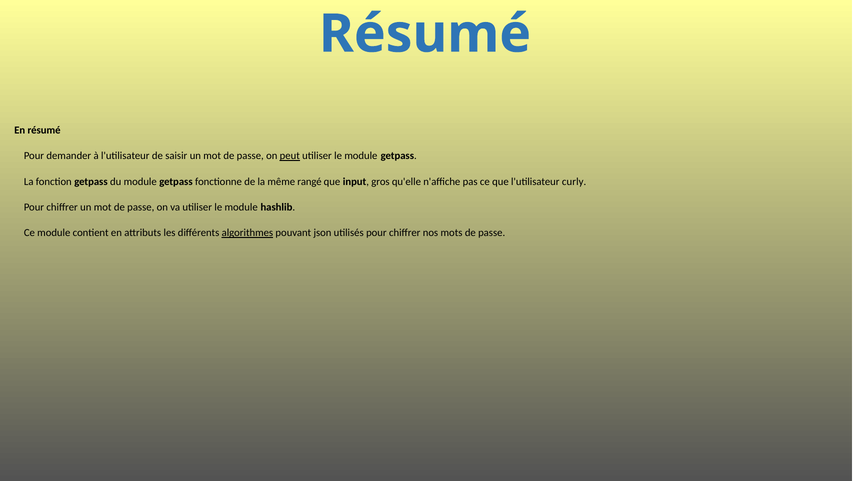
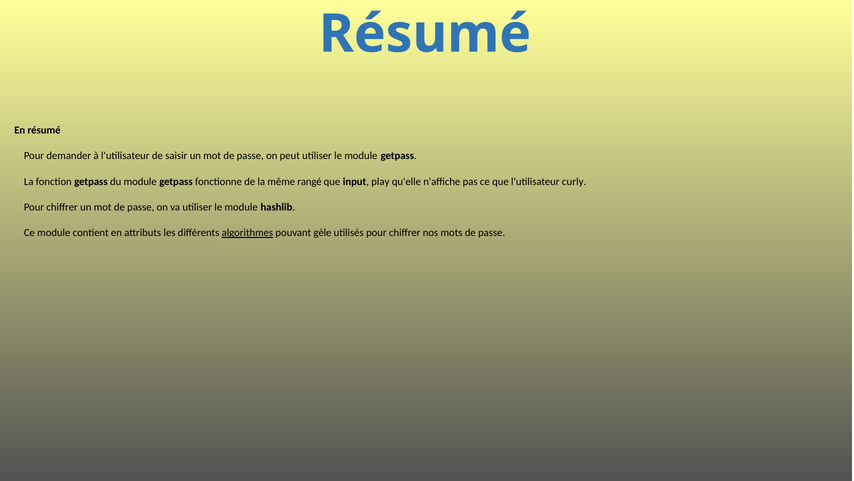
peut underline: present -> none
gros: gros -> play
json: json -> gèle
